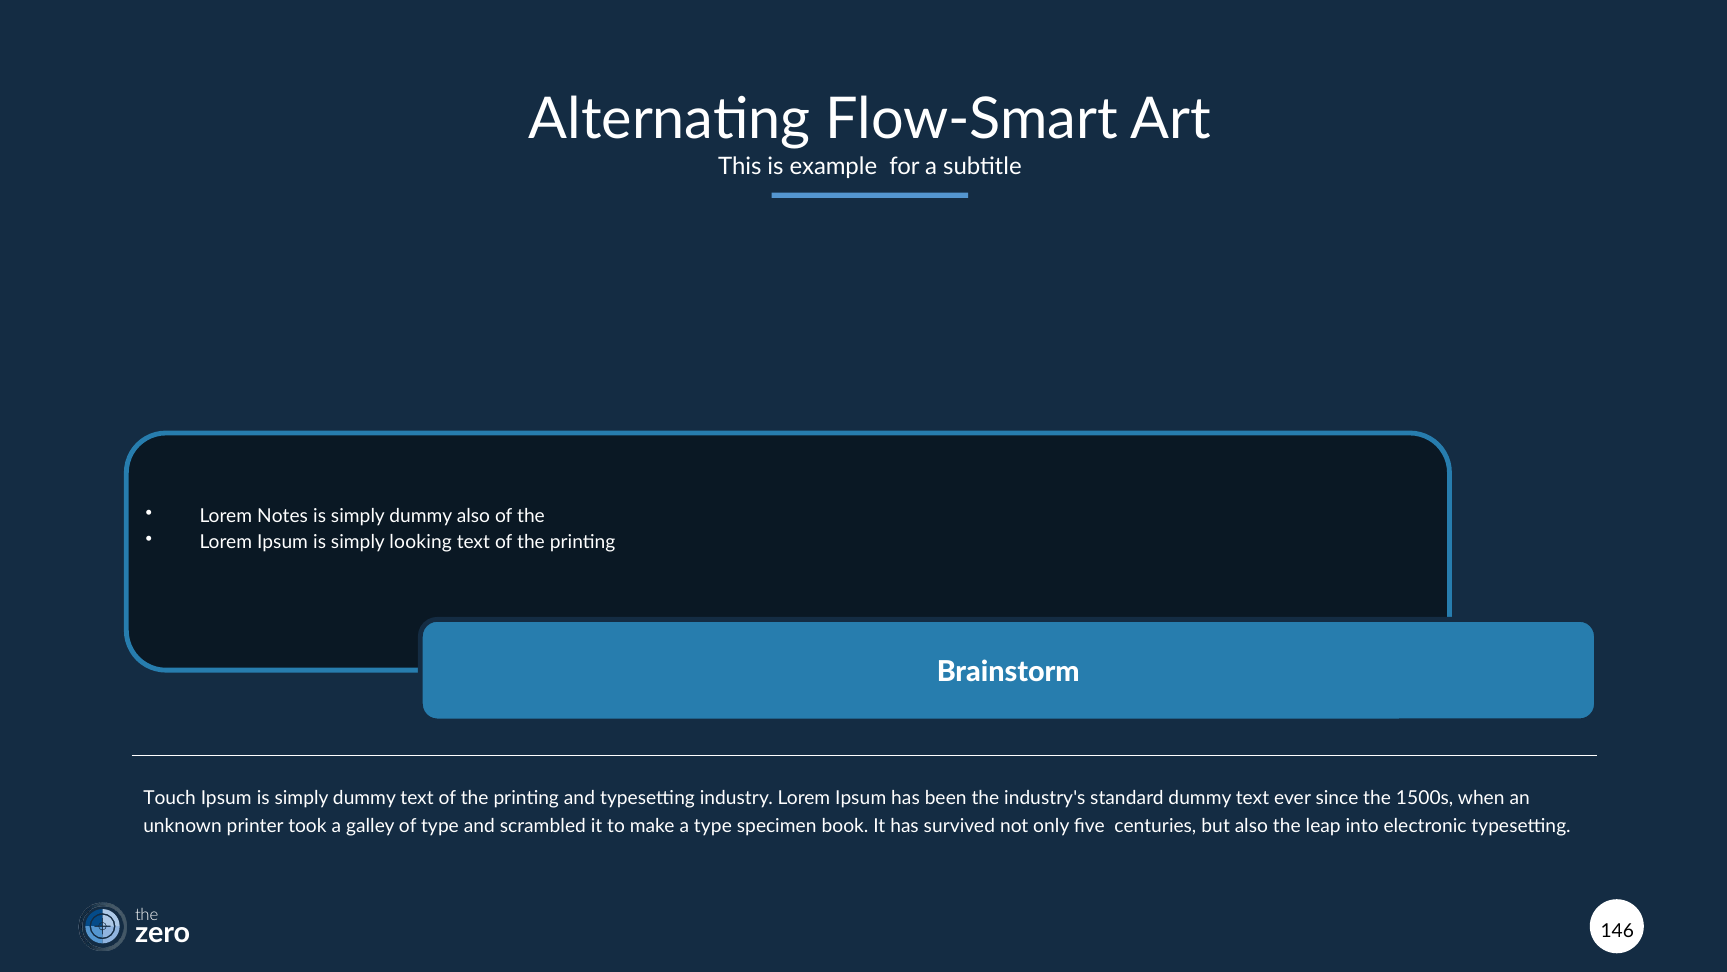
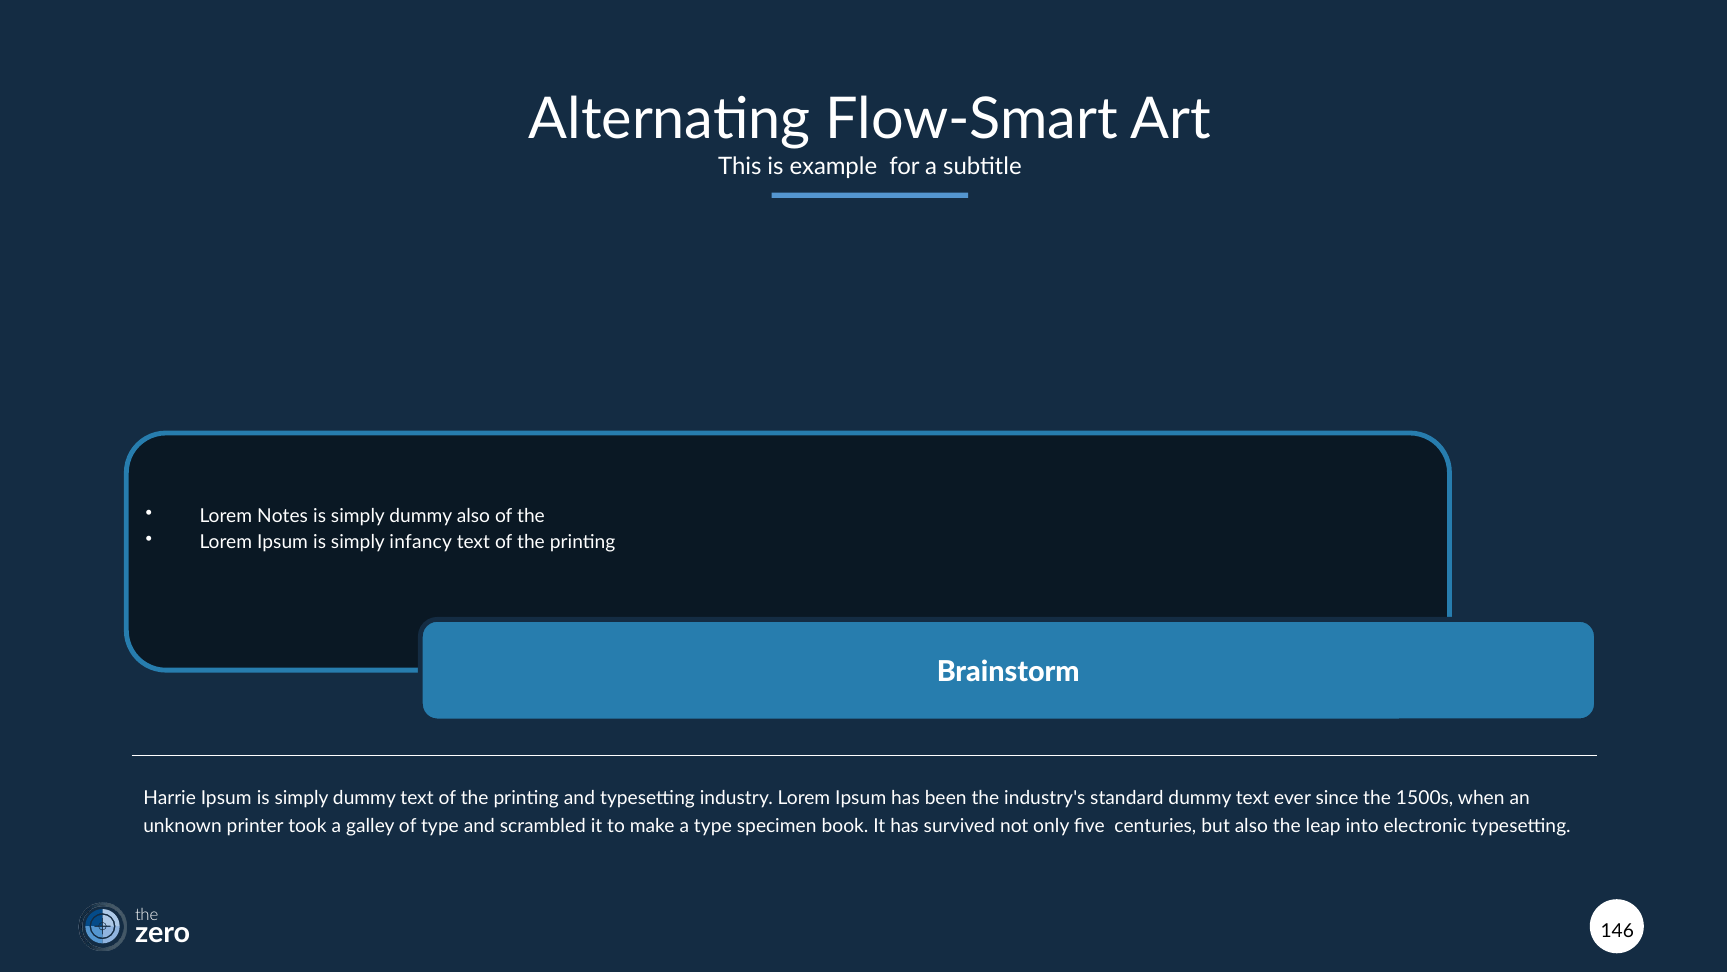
looking: looking -> infancy
Touch: Touch -> Harrie
